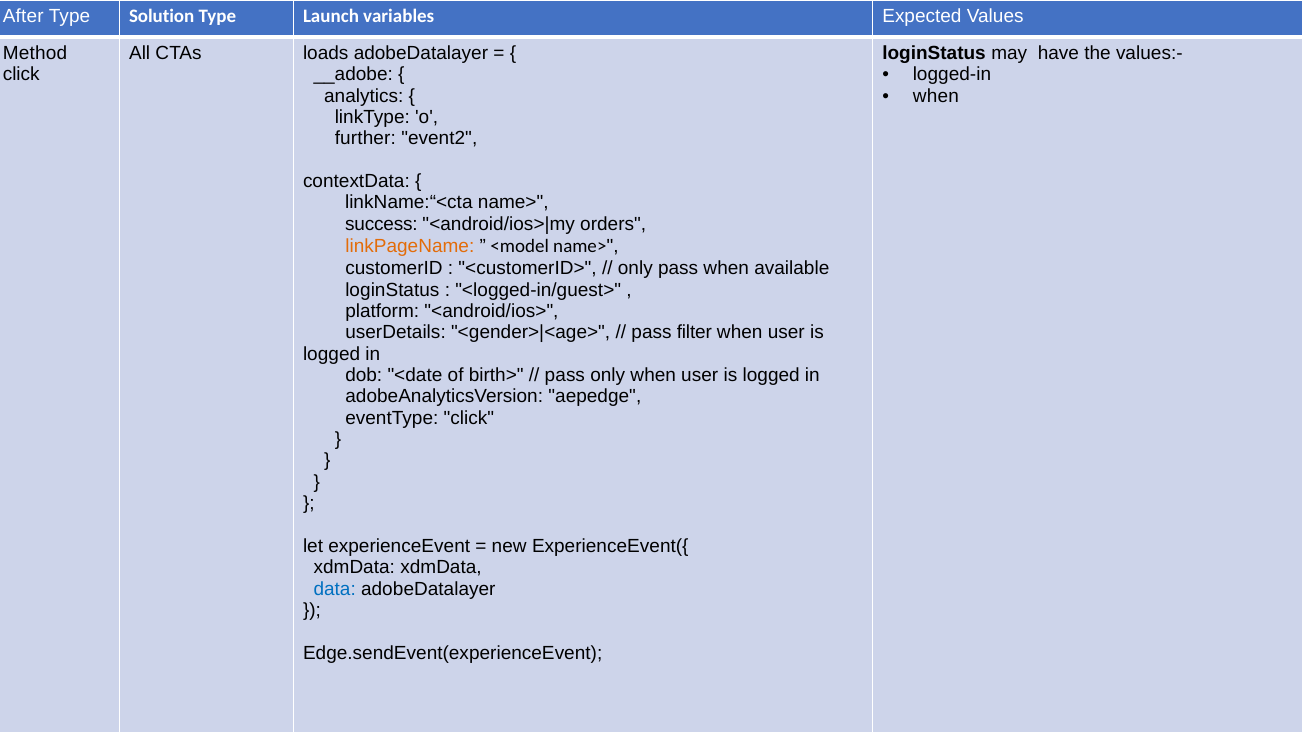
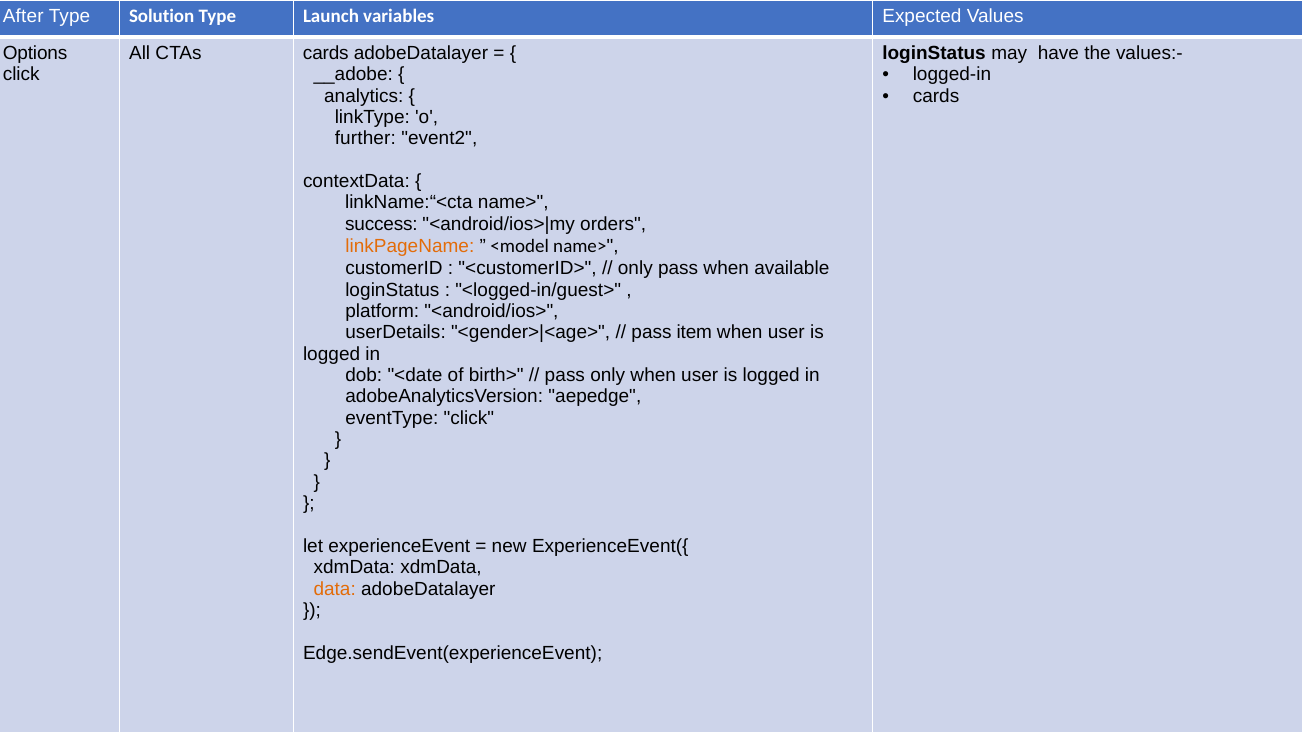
Method: Method -> Options
CTAs loads: loads -> cards
when at (936, 96): when -> cards
filter: filter -> item
data colour: blue -> orange
